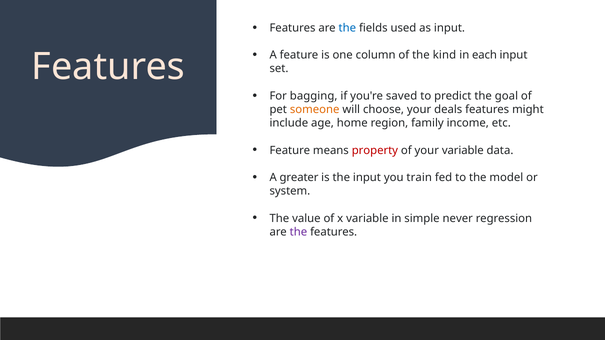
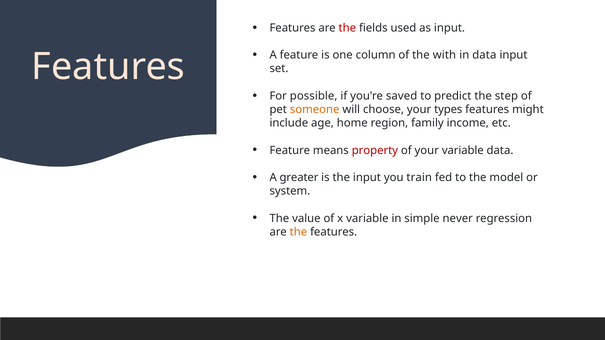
the at (347, 28) colour: blue -> red
kind: kind -> with
in each: each -> data
bagging: bagging -> possible
goal: goal -> step
deals: deals -> types
the at (298, 232) colour: purple -> orange
